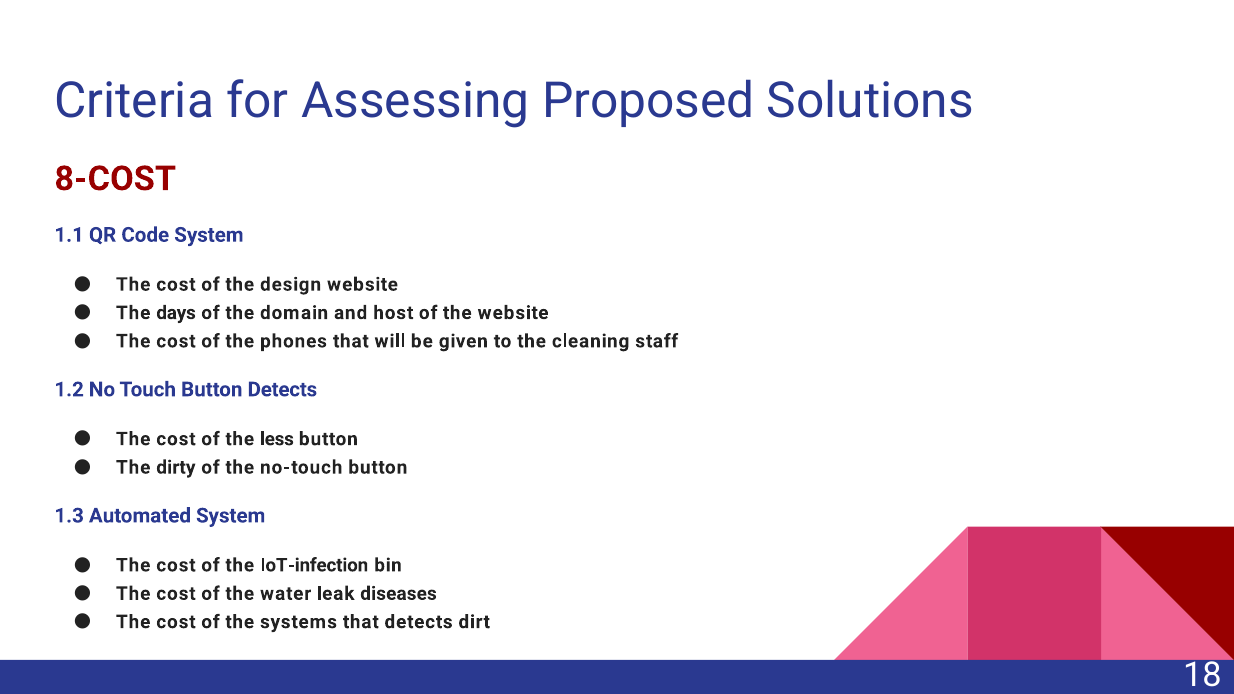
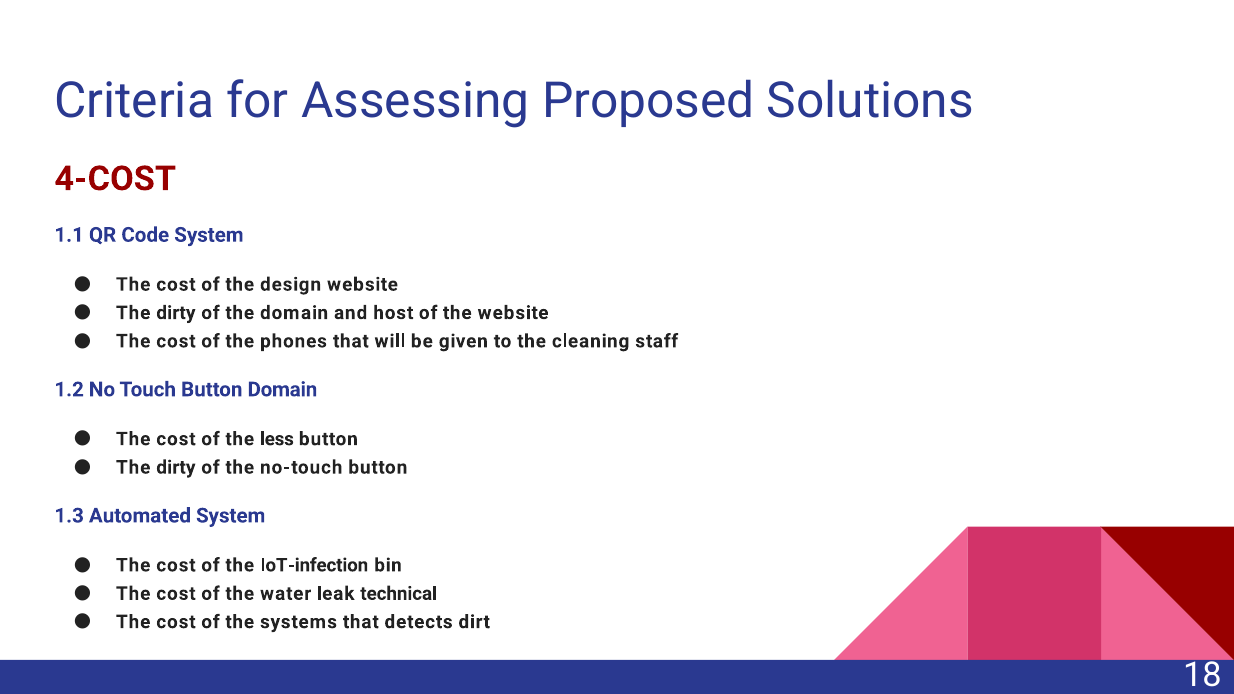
8-COST: 8-COST -> 4-COST
days at (176, 313): days -> dirty
Button Detects: Detects -> Domain
diseases: diseases -> technical
